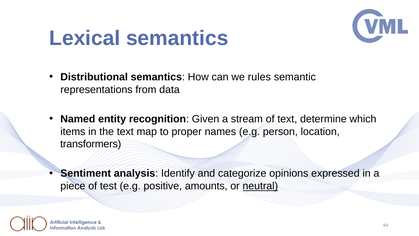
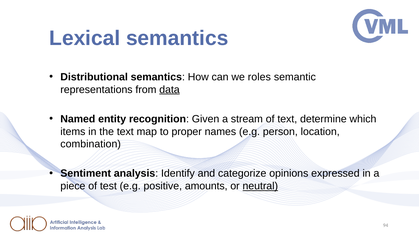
rules: rules -> roles
data underline: none -> present
transformers: transformers -> combination
